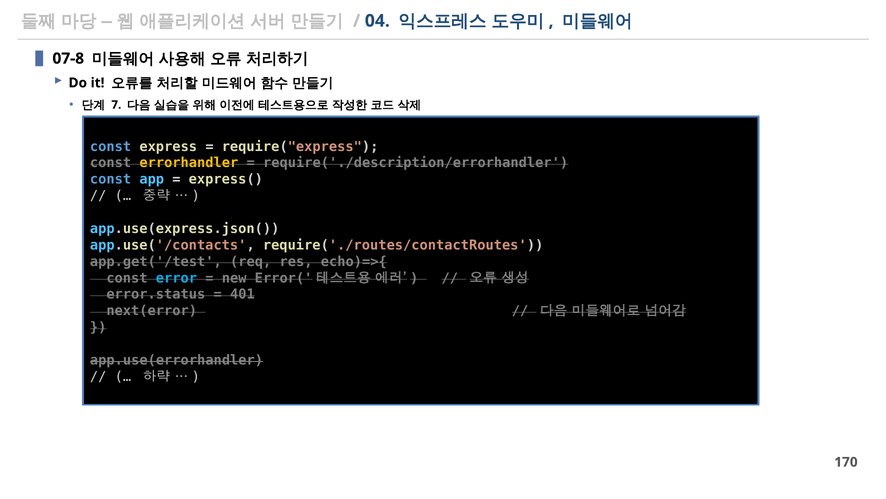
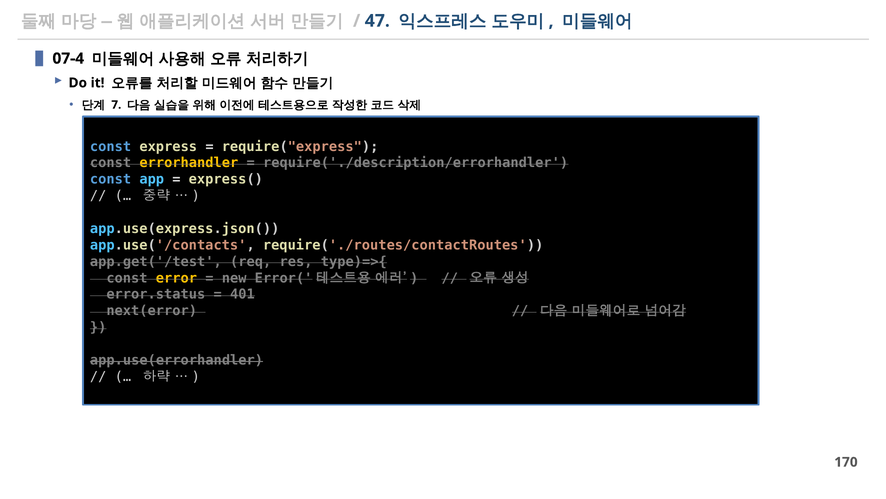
04: 04 -> 47
07-8: 07-8 -> 07-4
echo)=>{: echo)=>{ -> type)=>{
error colour: light blue -> yellow
